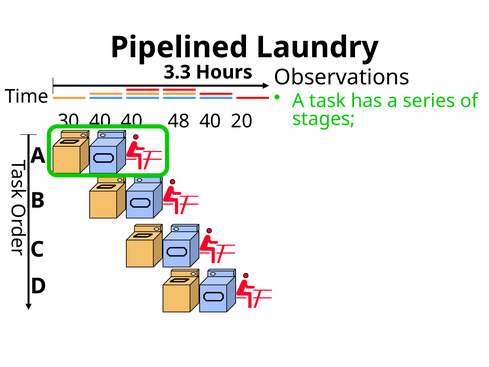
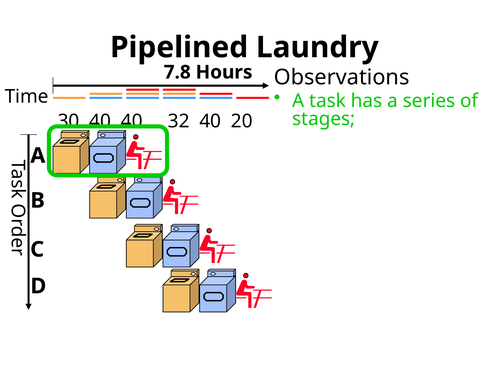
3.3: 3.3 -> 7.8
48: 48 -> 32
